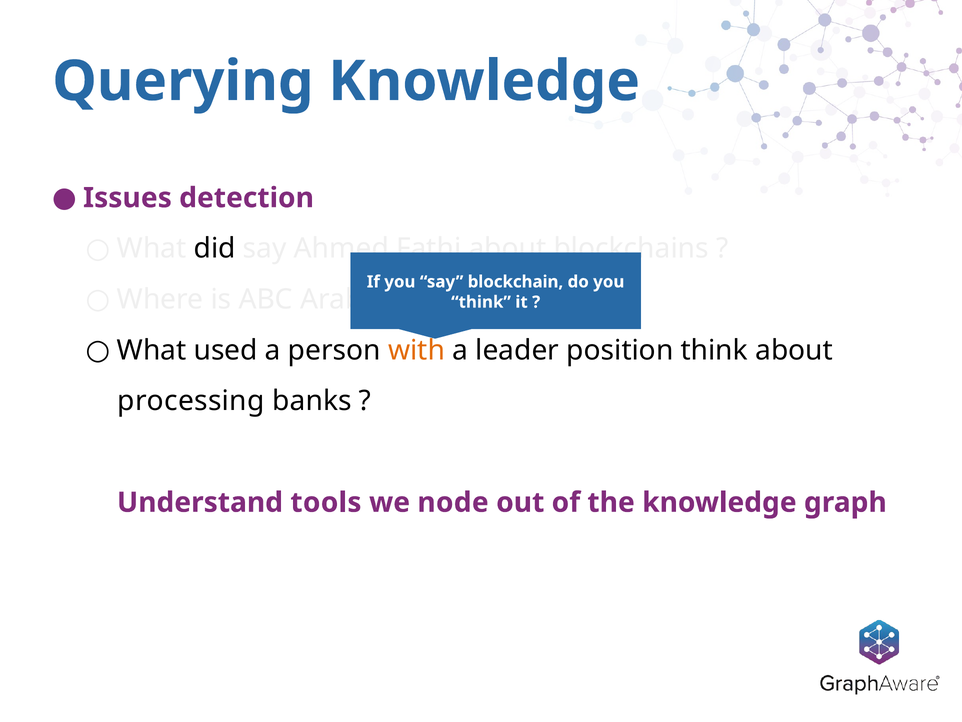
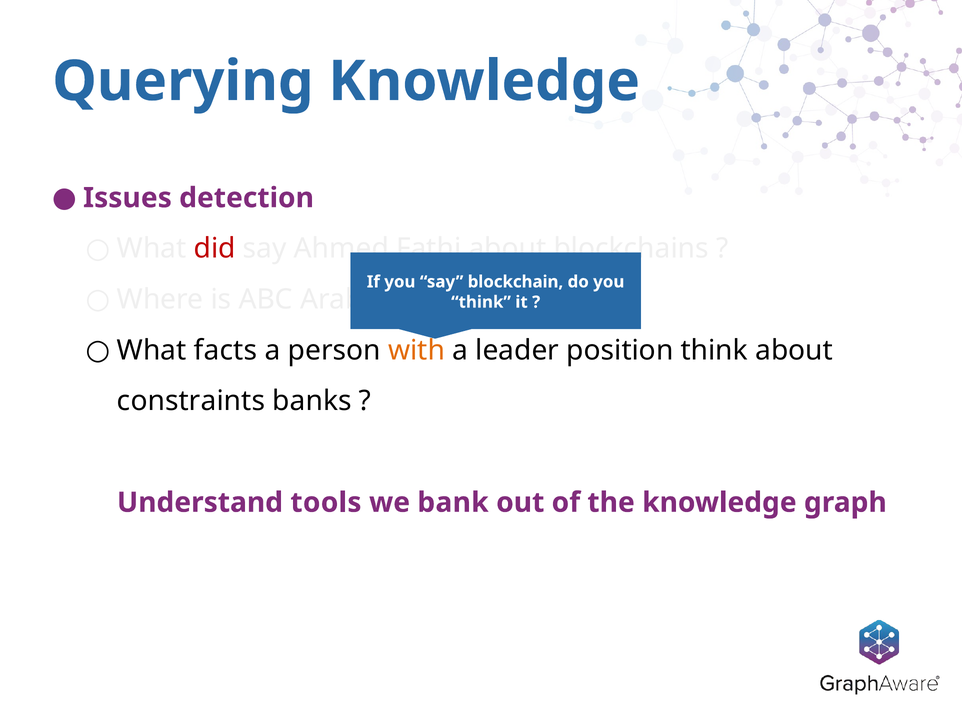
did colour: black -> red
used: used -> facts
processing: processing -> constraints
we node: node -> bank
